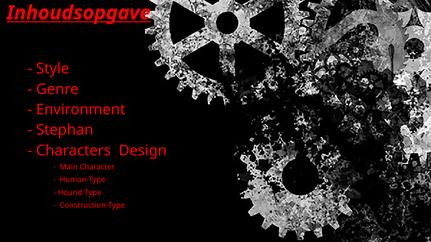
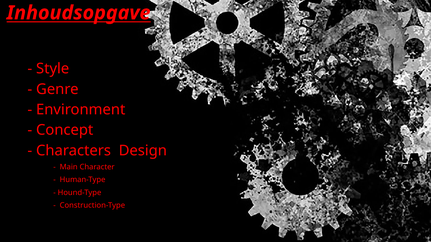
Stephan: Stephan -> Concept
